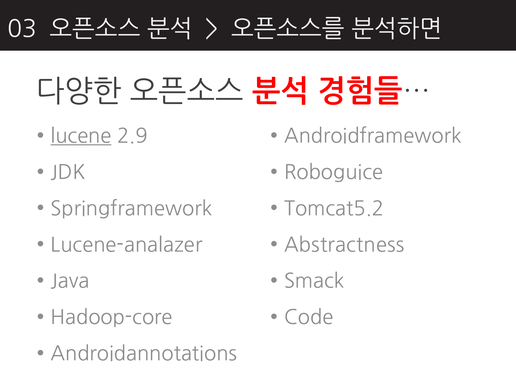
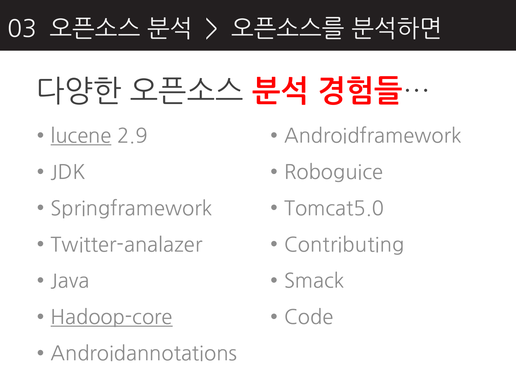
Tomcat5.2: Tomcat5.2 -> Tomcat5.0
Lucene-analazer: Lucene-analazer -> Twitter-analazer
Abstractness: Abstractness -> Contributing
Hadoop-core underline: none -> present
